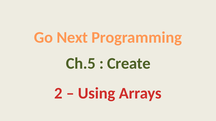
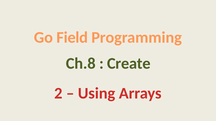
Next: Next -> Field
Ch.5: Ch.5 -> Ch.8
